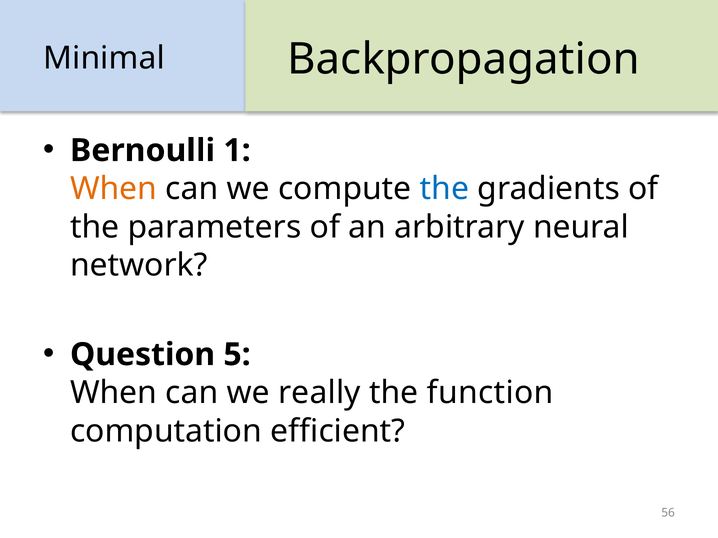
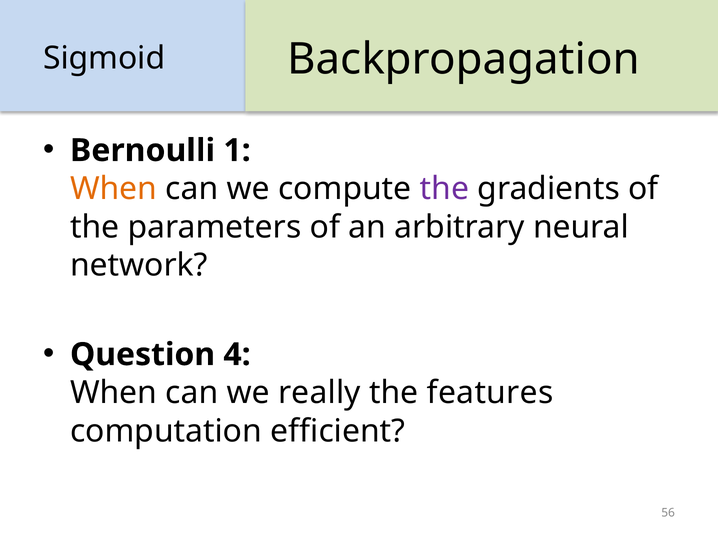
Minimal: Minimal -> Sigmoid
the at (444, 189) colour: blue -> purple
5: 5 -> 4
function: function -> features
